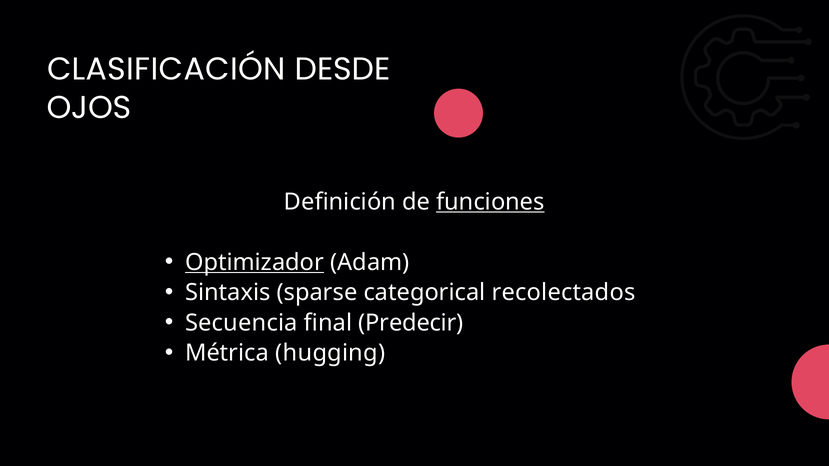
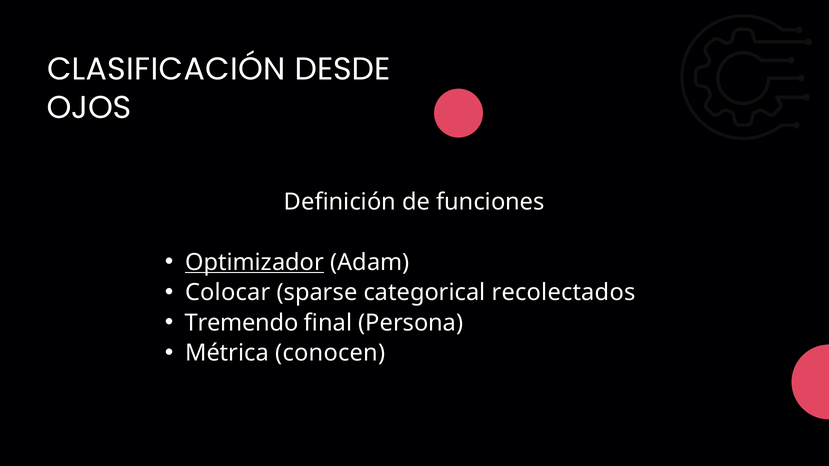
funciones underline: present -> none
Sintaxis: Sintaxis -> Colocar
Secuencia: Secuencia -> Tremendo
Predecir: Predecir -> Persona
hugging: hugging -> conocen
